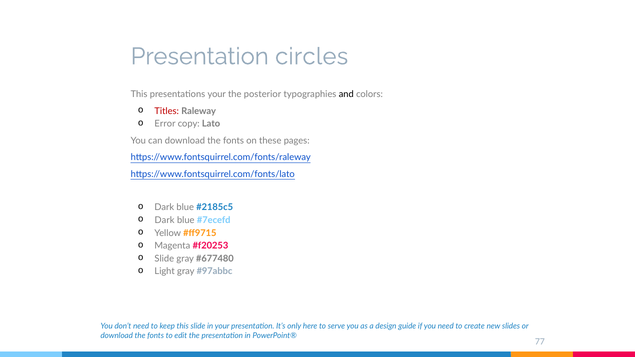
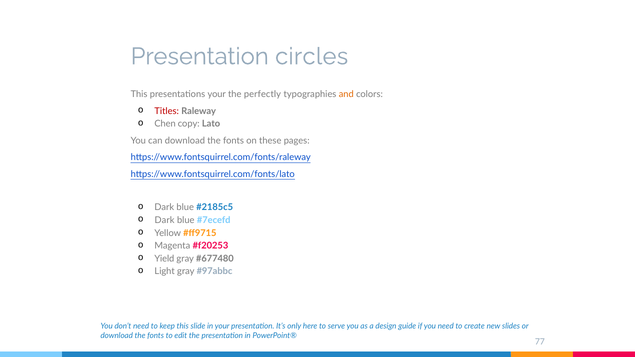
posterior: posterior -> perfectly
and colour: black -> orange
Error: Error -> Chen
Slide at (164, 259): Slide -> Yield
